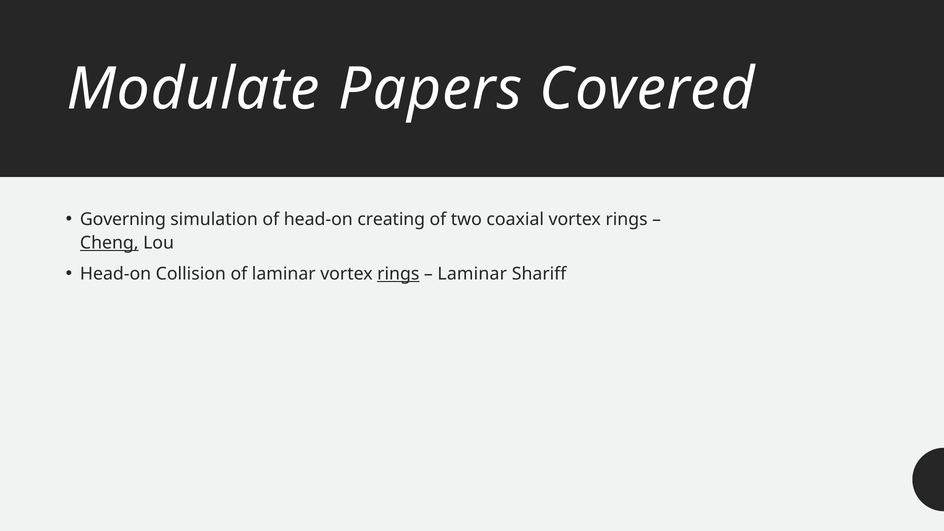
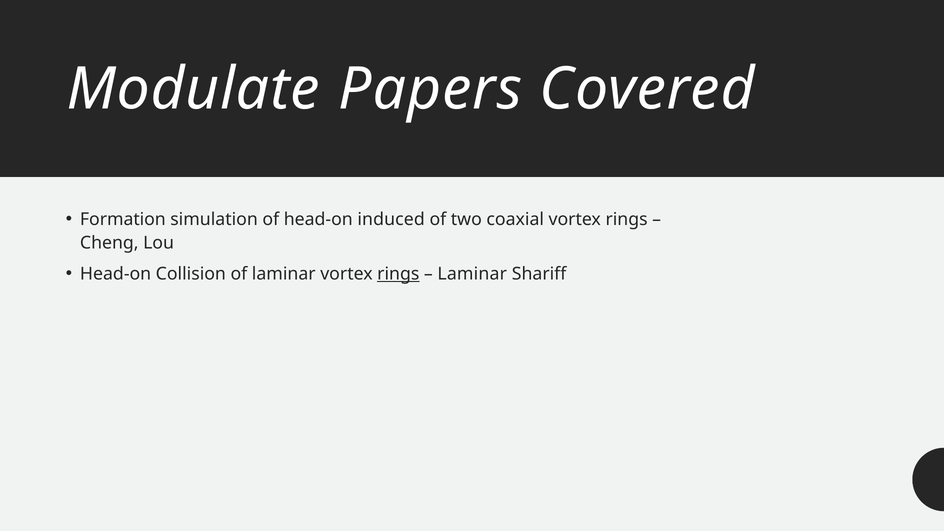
Governing: Governing -> Formation
creating: creating -> induced
Cheng underline: present -> none
